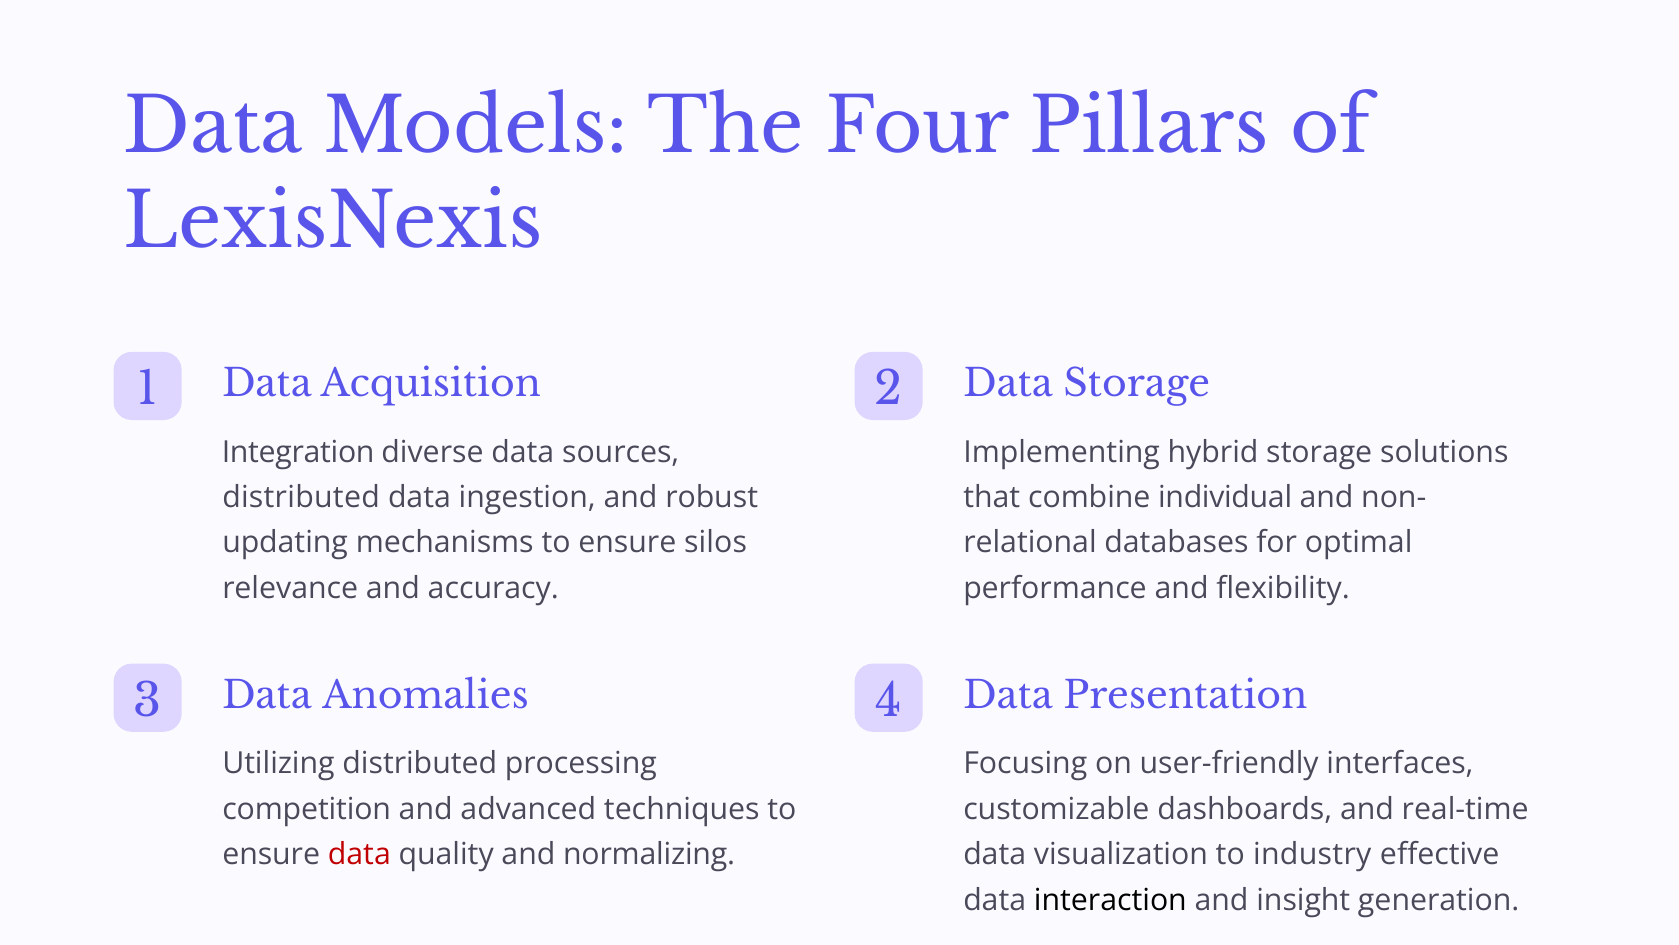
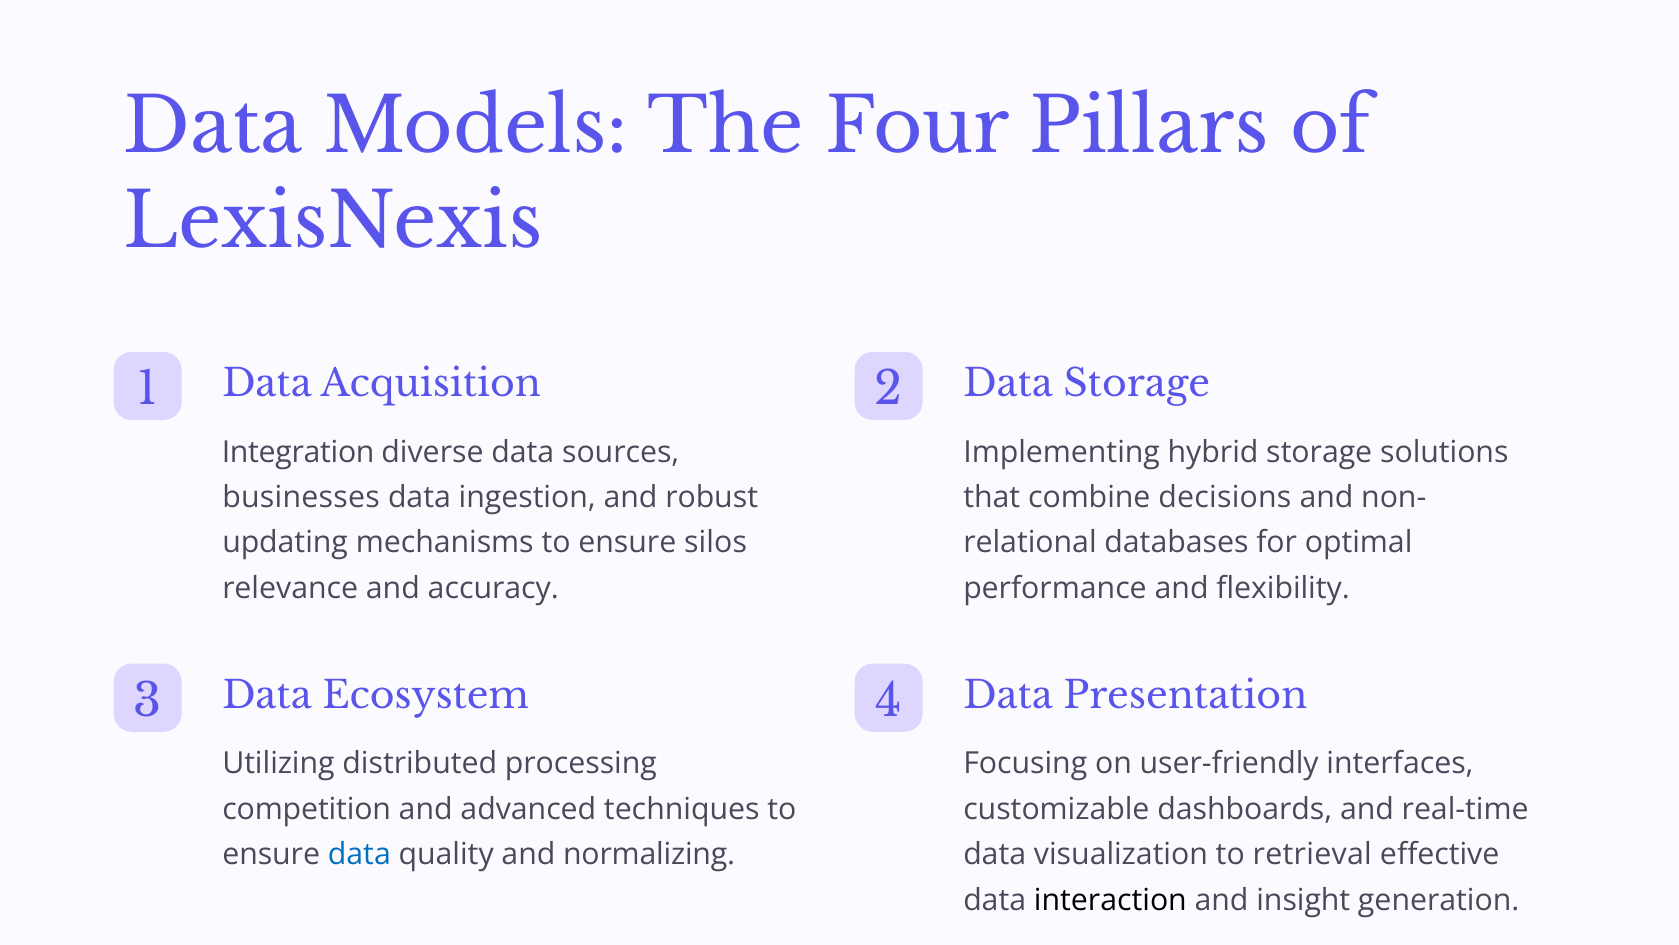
distributed at (301, 497): distributed -> businesses
individual: individual -> decisions
Anomalies: Anomalies -> Ecosystem
data at (359, 854) colour: red -> blue
industry: industry -> retrieval
